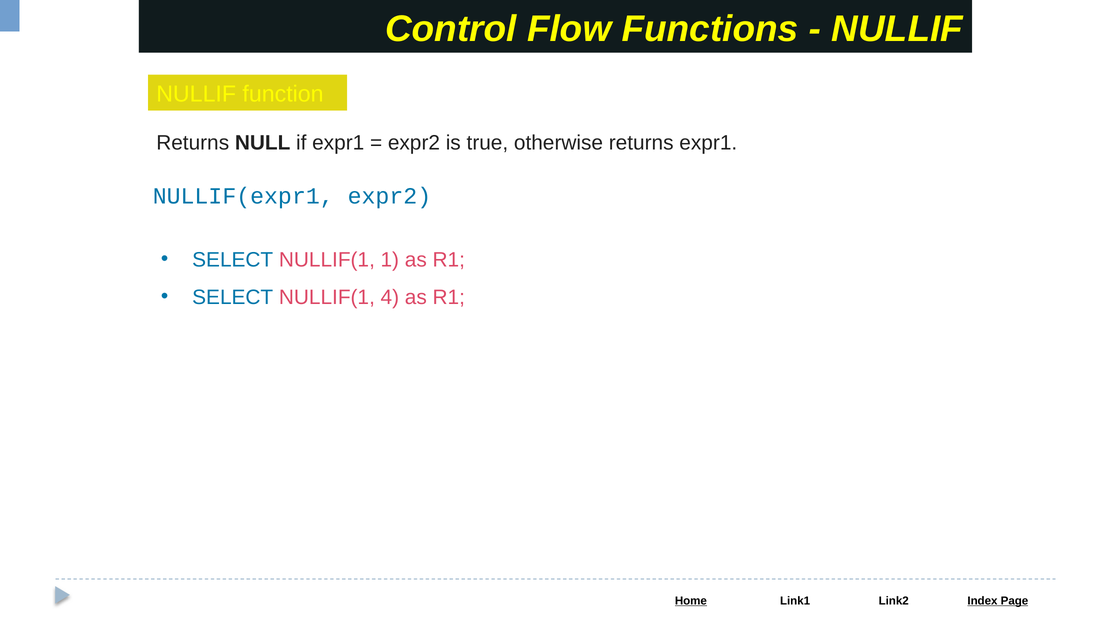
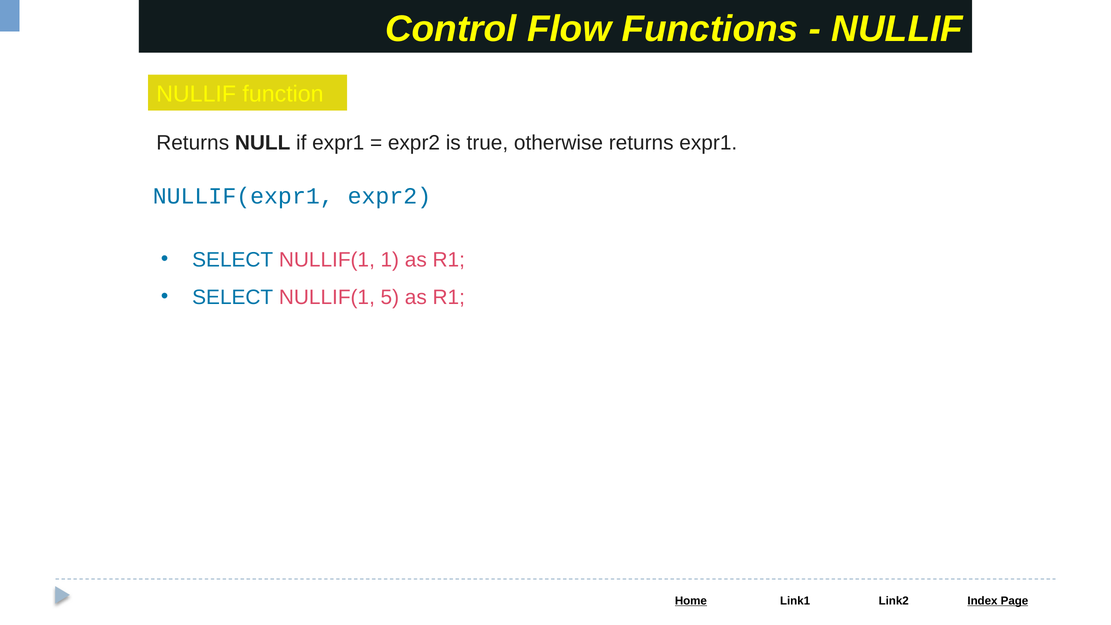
4: 4 -> 5
